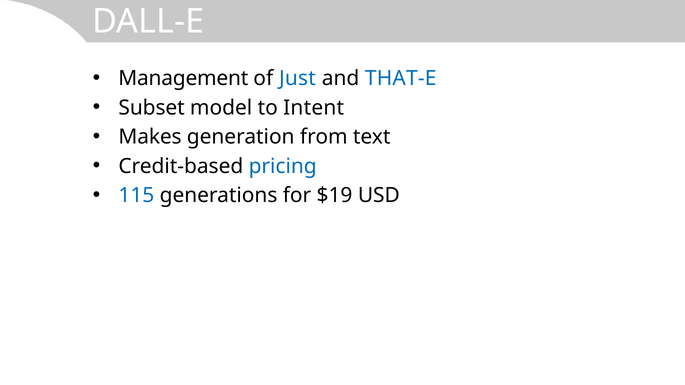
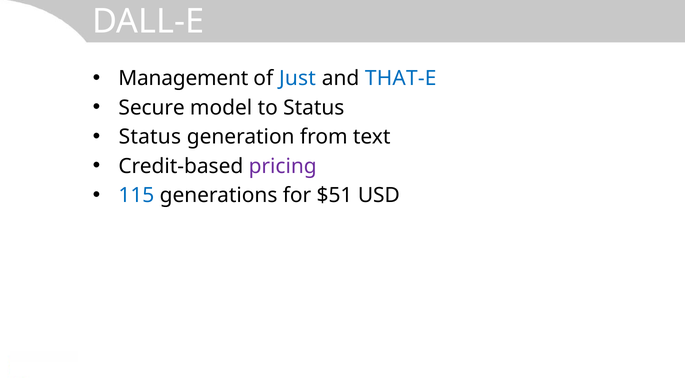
Subset: Subset -> Secure
to Intent: Intent -> Status
Makes at (150, 137): Makes -> Status
pricing colour: blue -> purple
$19: $19 -> $51
